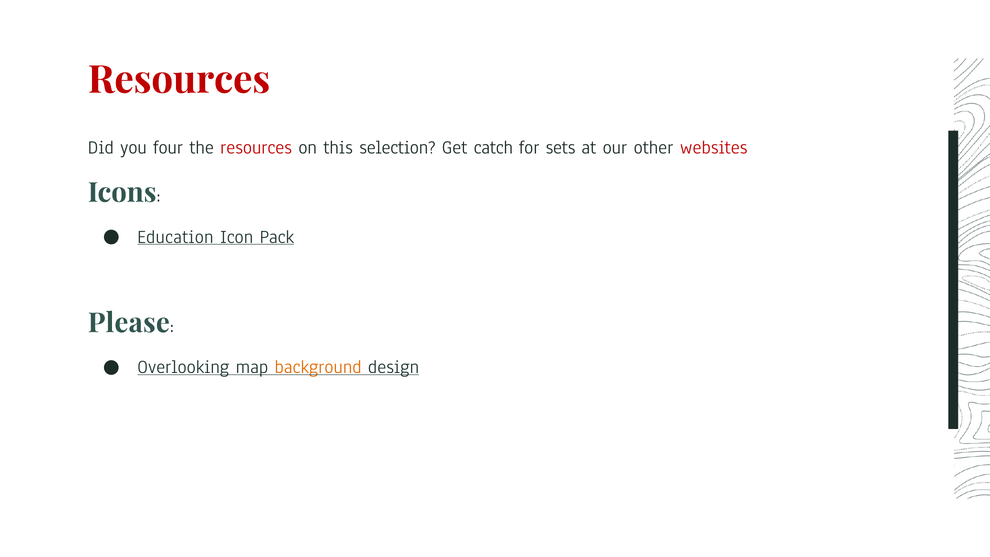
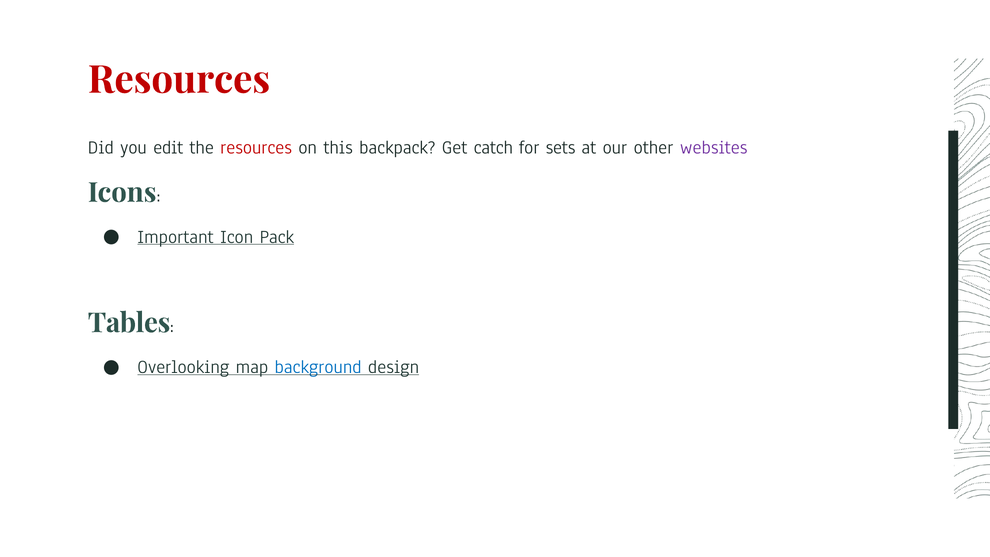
four: four -> edit
selection: selection -> backpack
websites colour: red -> purple
Education: Education -> Important
Please: Please -> Tables
background colour: orange -> blue
